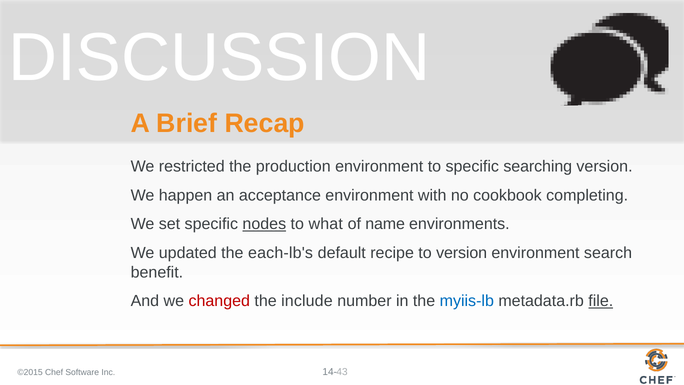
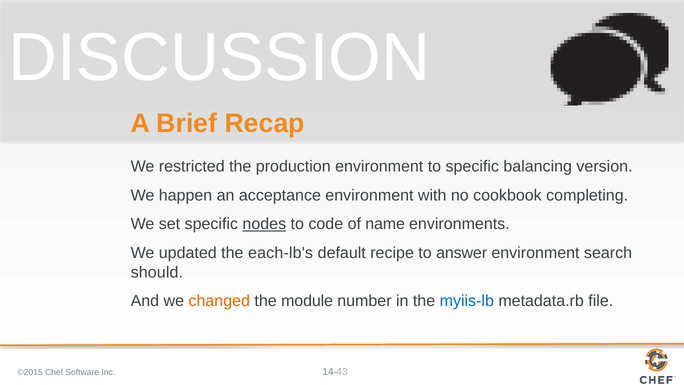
searching: searching -> balancing
what: what -> code
to version: version -> answer
benefit: benefit -> should
changed colour: red -> orange
include: include -> module
file underline: present -> none
